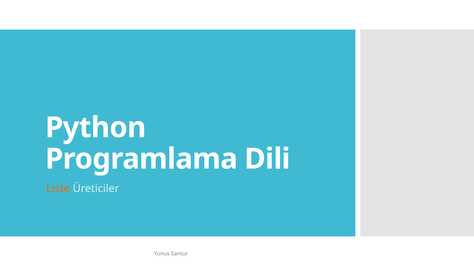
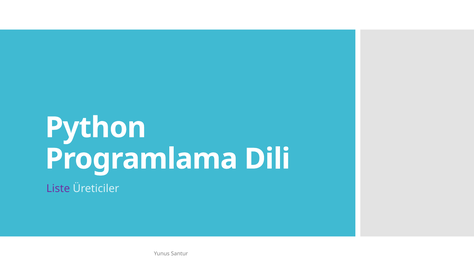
Liste colour: orange -> purple
